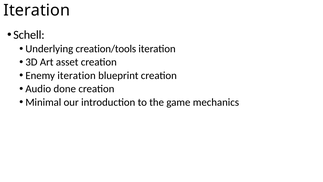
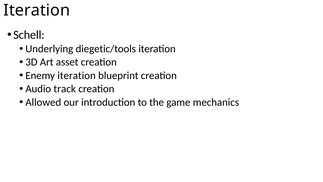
creation/tools: creation/tools -> diegetic/tools
done: done -> track
Minimal: Minimal -> Allowed
